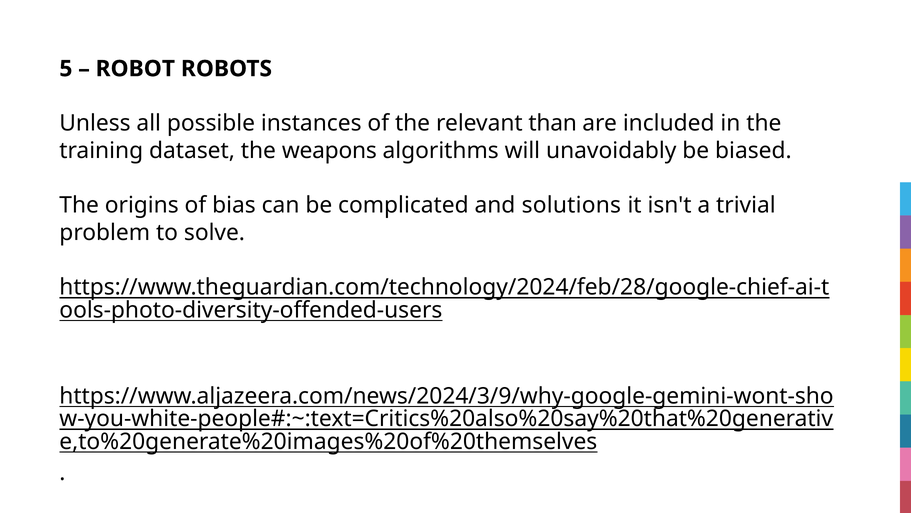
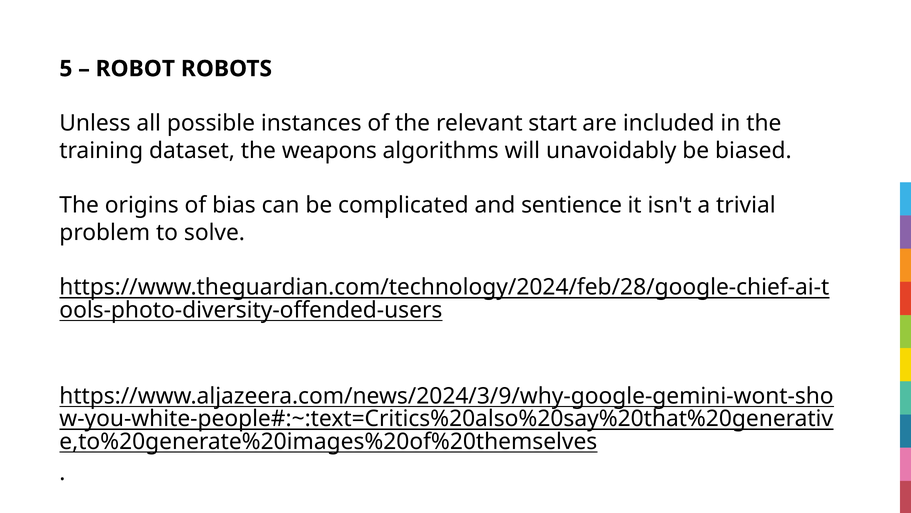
than: than -> start
solutions: solutions -> sentience
